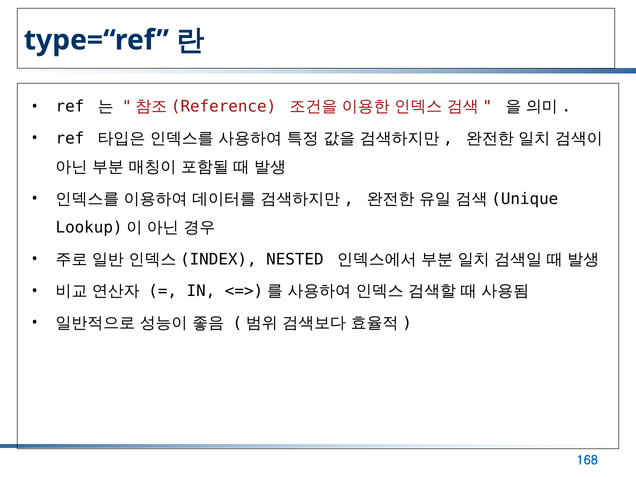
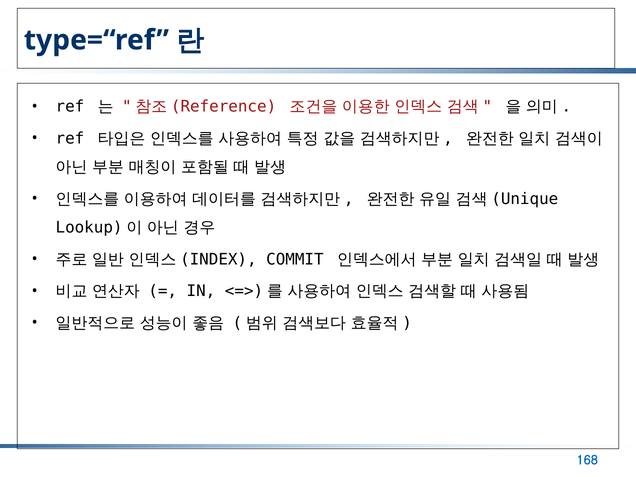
NESTED: NESTED -> COMMIT
